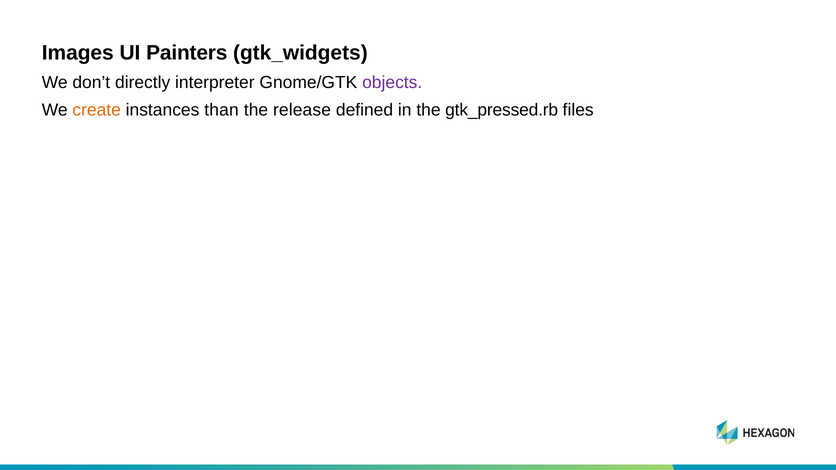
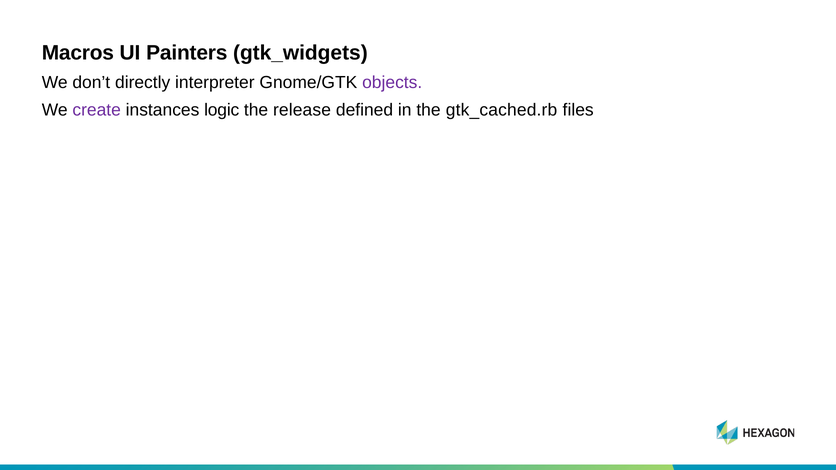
Images: Images -> Macros
create colour: orange -> purple
than: than -> logic
gtk_pressed.rb: gtk_pressed.rb -> gtk_cached.rb
